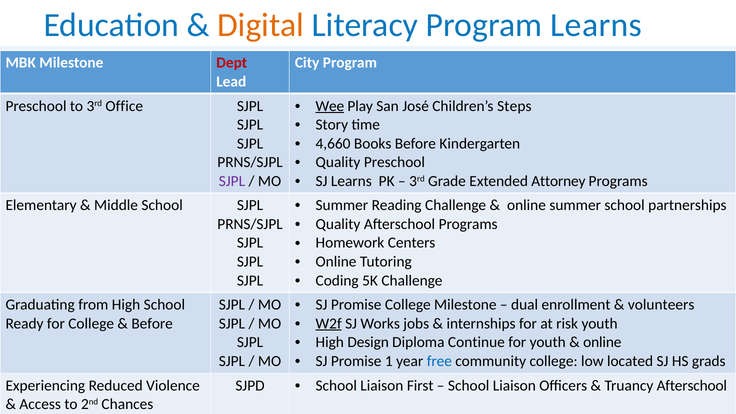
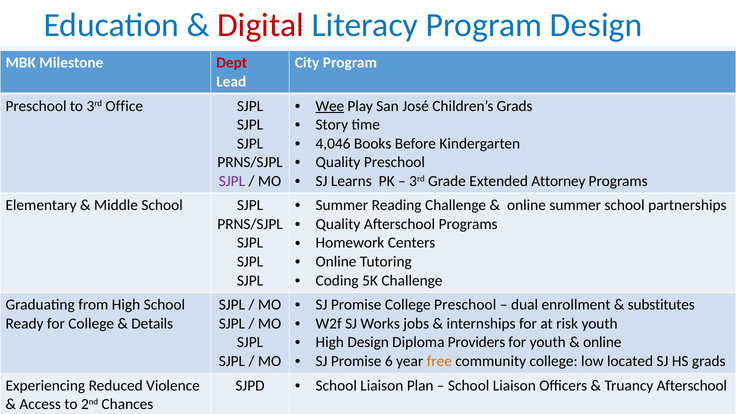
Digital colour: orange -> red
Program Learns: Learns -> Design
Children’s Steps: Steps -> Grads
4,660: 4,660 -> 4,046
College Milestone: Milestone -> Preschool
volunteers: volunteers -> substitutes
W2f underline: present -> none
Before at (152, 324): Before -> Details
Continue: Continue -> Providers
1: 1 -> 6
free colour: blue -> orange
First: First -> Plan
